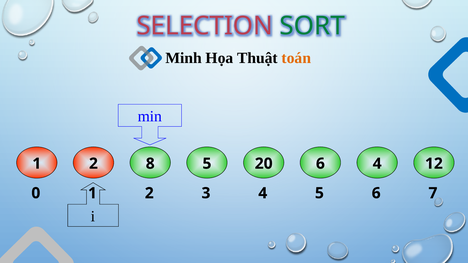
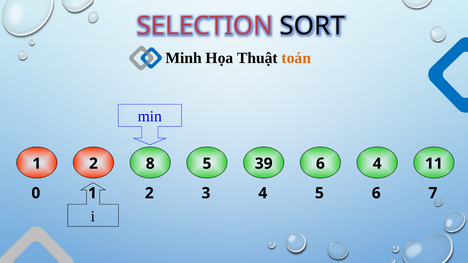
SORT colour: green -> black
20: 20 -> 39
12: 12 -> 11
